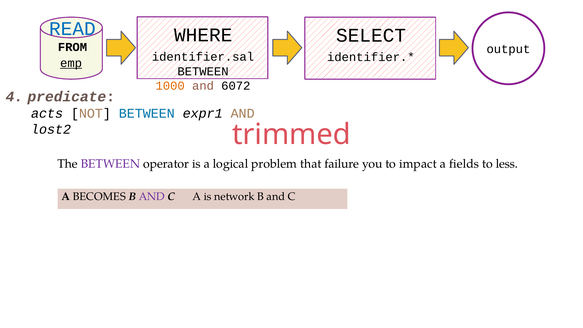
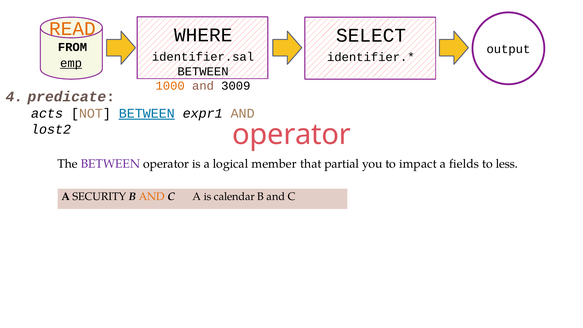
READ colour: blue -> orange
6072: 6072 -> 3009
BETWEEN at (147, 113) underline: none -> present
trimmed at (292, 135): trimmed -> operator
problem: problem -> member
failure: failure -> partial
BECOMES: BECOMES -> SECURITY
AND at (152, 197) colour: purple -> orange
network: network -> calendar
